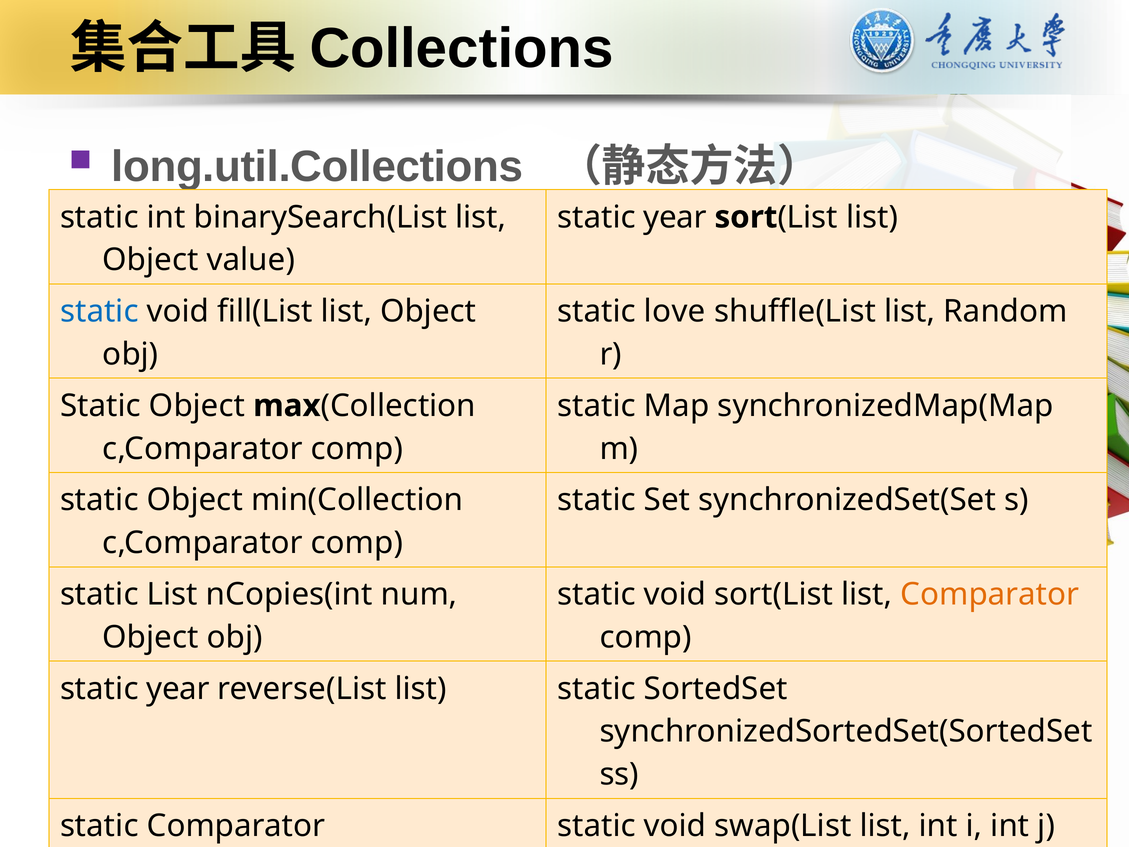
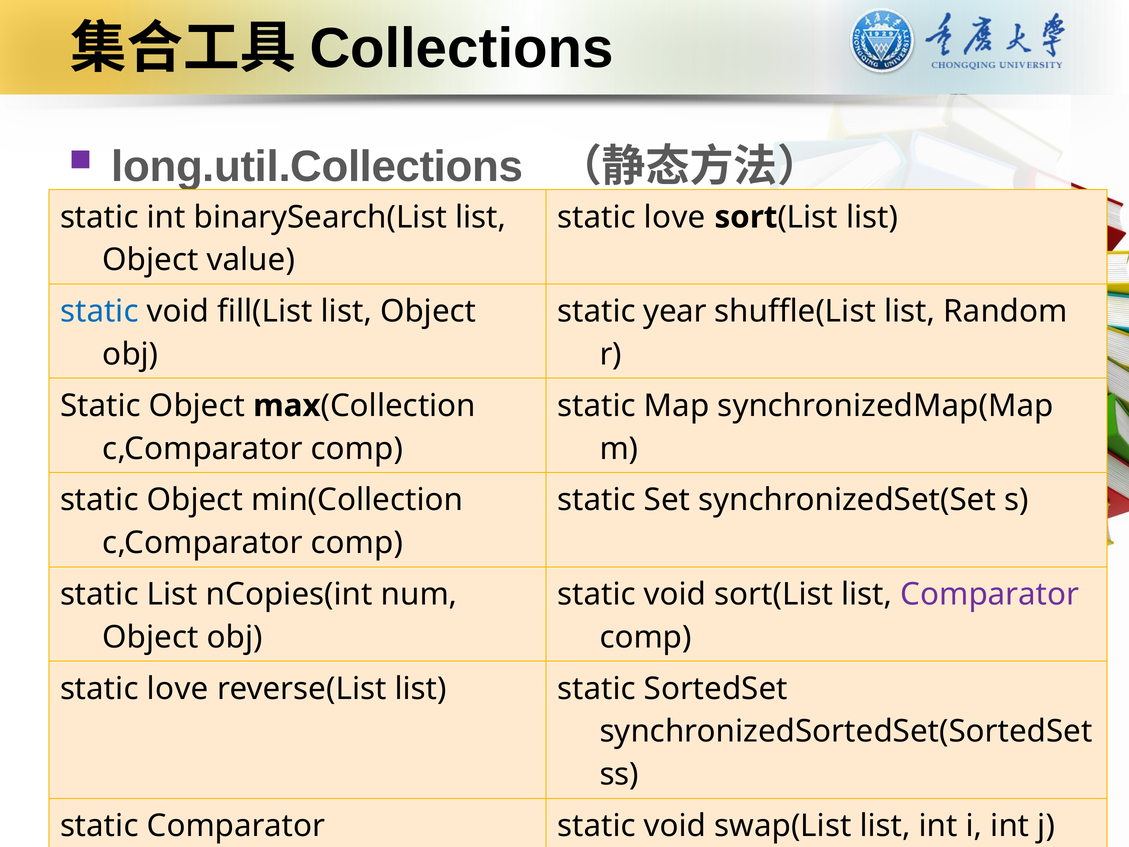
year at (675, 217): year -> love
love: love -> year
Comparator at (990, 594) colour: orange -> purple
year at (178, 688): year -> love
